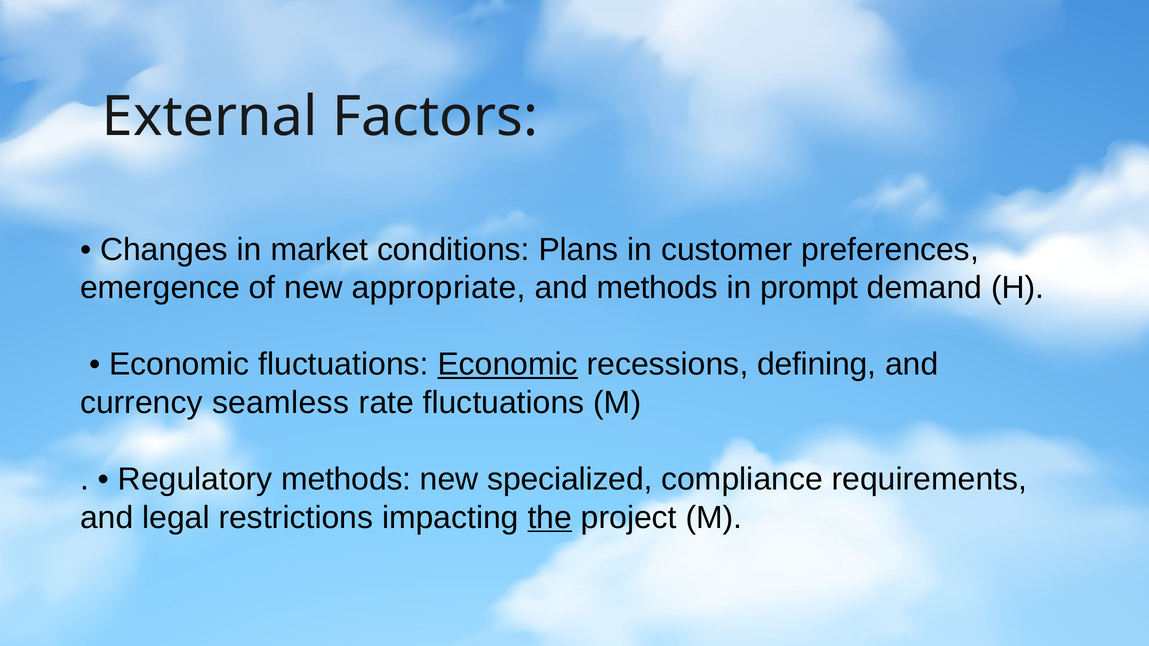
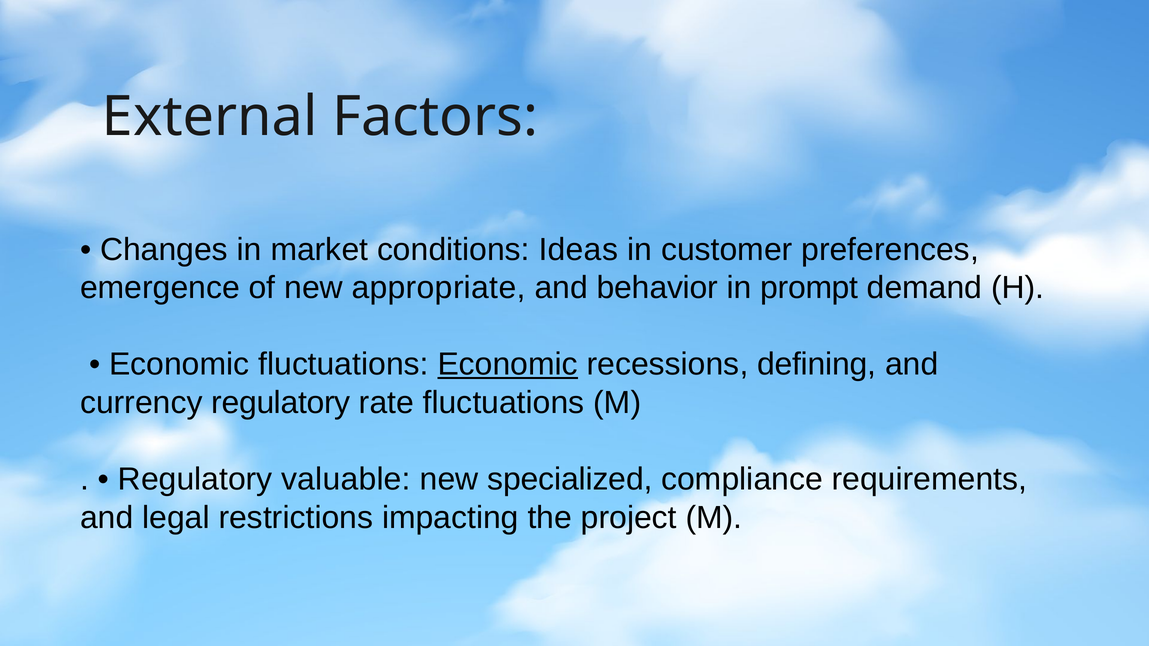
Plans: Plans -> Ideas
and methods: methods -> behavior
currency seamless: seamless -> regulatory
Regulatory methods: methods -> valuable
the underline: present -> none
